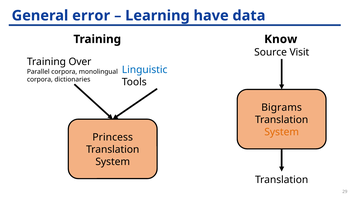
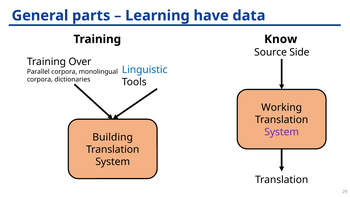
error: error -> parts
Visit: Visit -> Side
Bigrams: Bigrams -> Working
System at (282, 132) colour: orange -> purple
Princess: Princess -> Building
